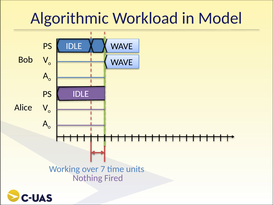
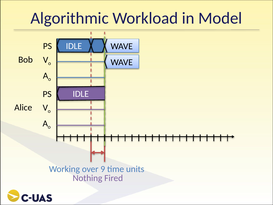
7: 7 -> 9
